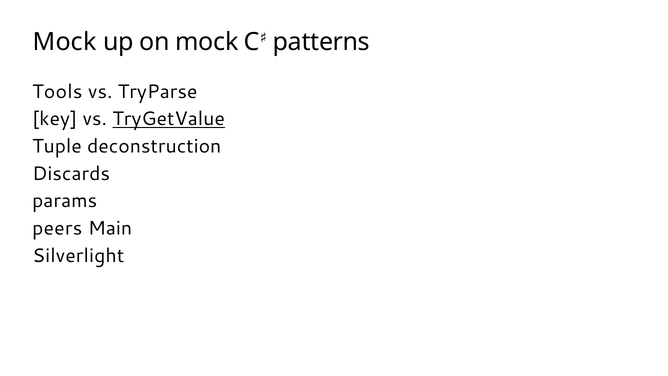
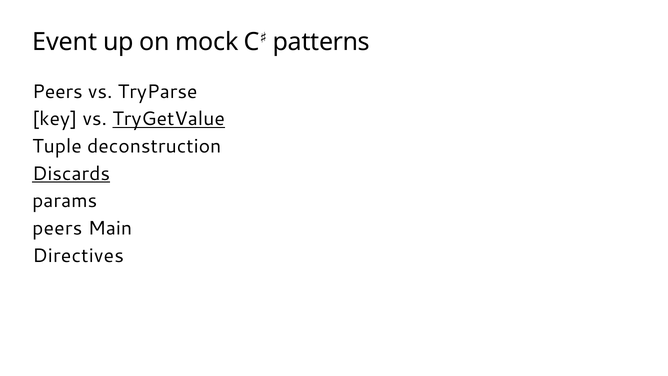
Mock at (65, 42): Mock -> Event
Tools at (57, 92): Tools -> Peers
Discards underline: none -> present
Silverlight: Silverlight -> Directives
